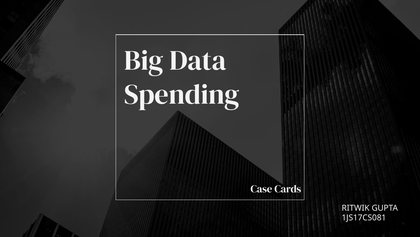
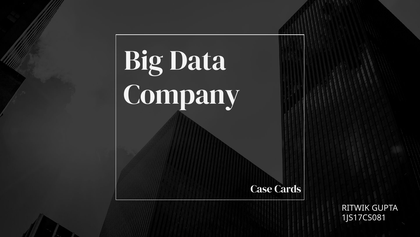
Spending: Spending -> Company
